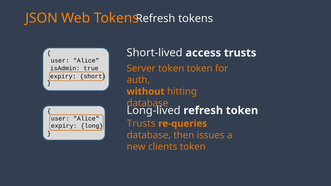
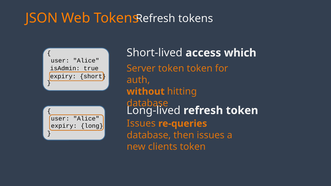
access trusts: trusts -> which
Trusts at (141, 124): Trusts -> Issues
